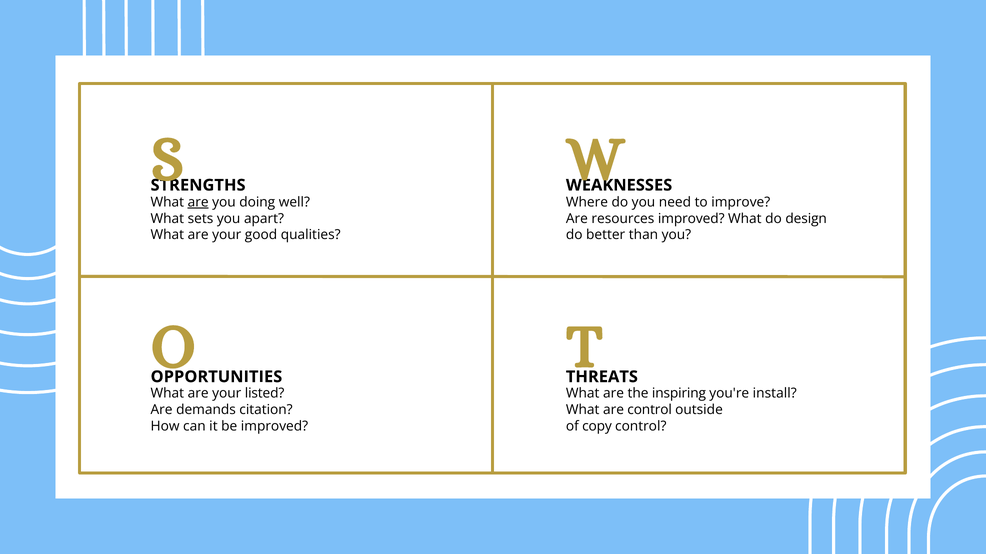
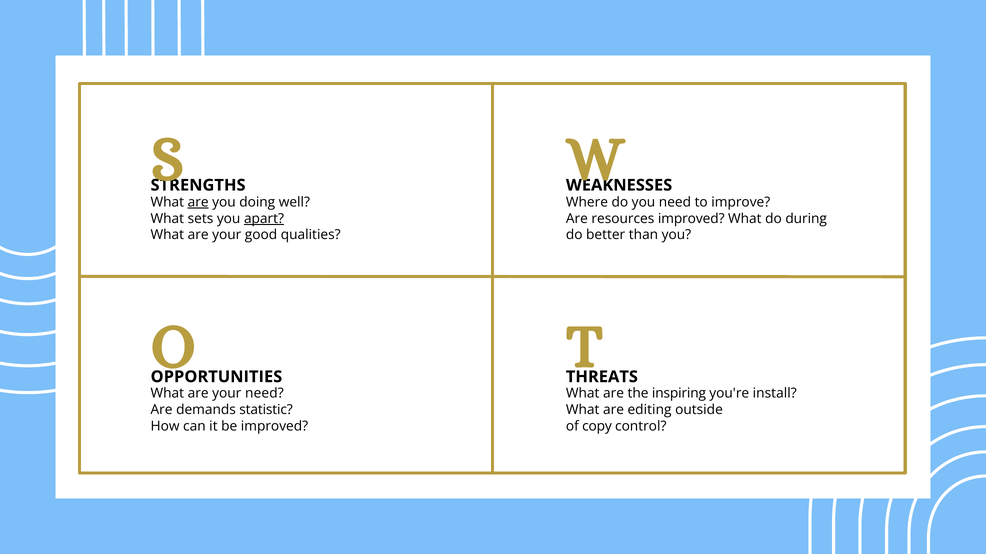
apart underline: none -> present
design: design -> during
your listed: listed -> need
citation: citation -> statistic
are control: control -> editing
